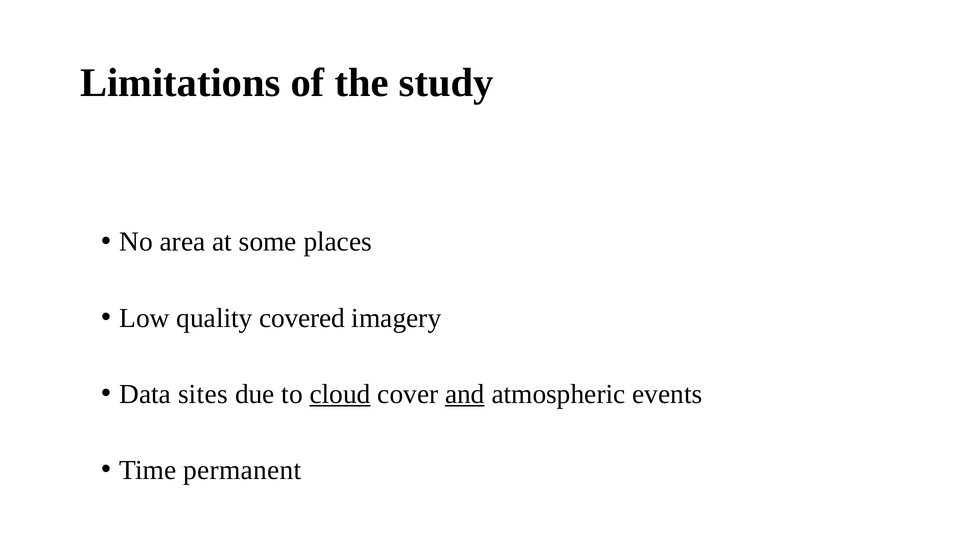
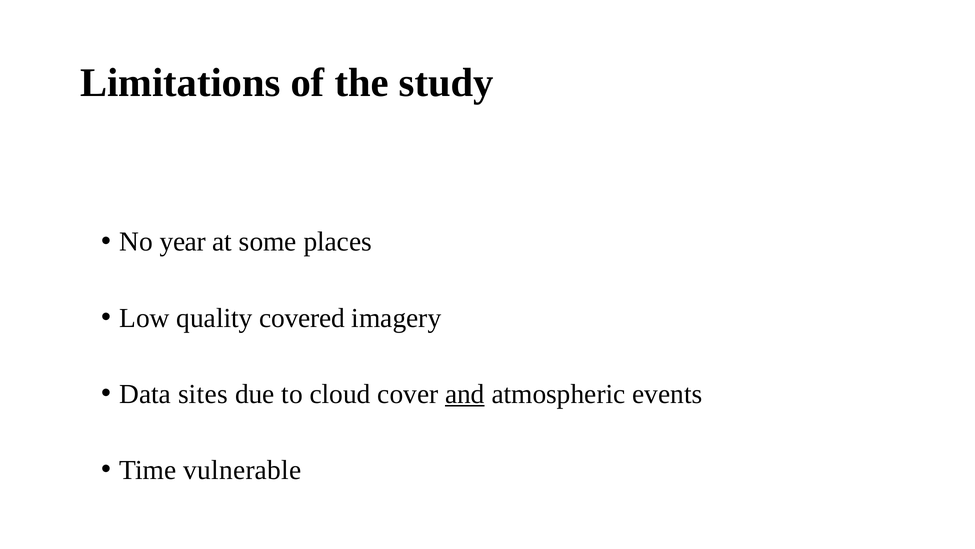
area: area -> year
cloud underline: present -> none
permanent: permanent -> vulnerable
